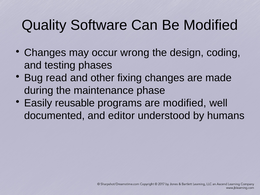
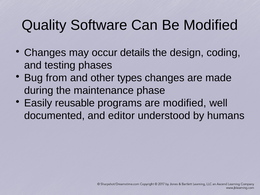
wrong: wrong -> details
read: read -> from
fixing: fixing -> types
